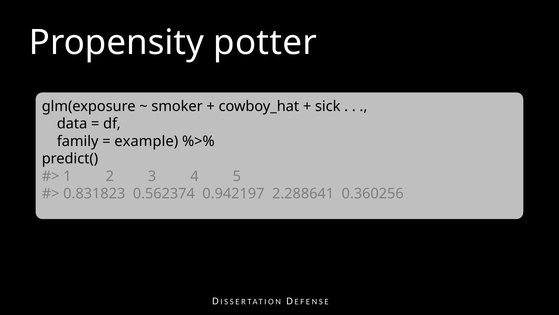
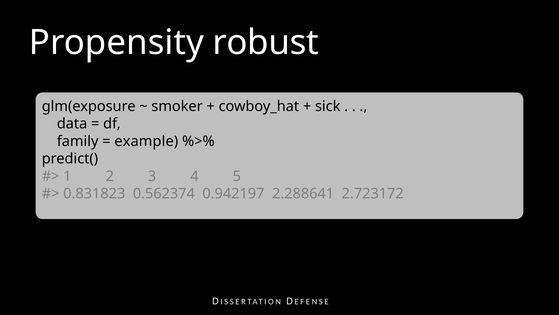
potter: potter -> robust
0.360256: 0.360256 -> 2.723172
